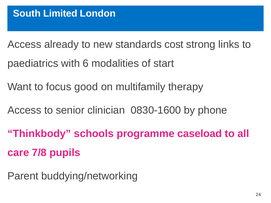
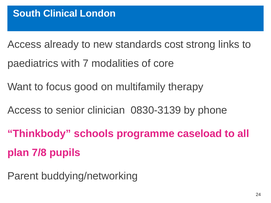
Limited: Limited -> Clinical
6: 6 -> 7
start: start -> core
0830-1600: 0830-1600 -> 0830-3139
care: care -> plan
